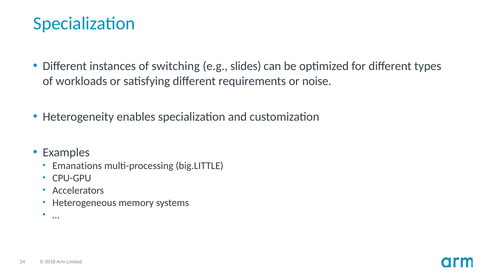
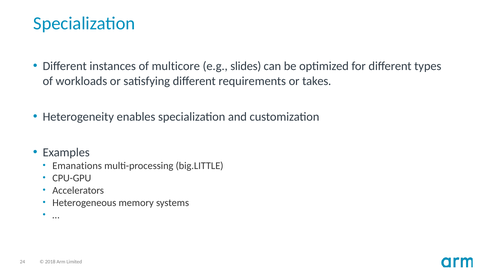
switching: switching -> multicore
noise: noise -> takes
